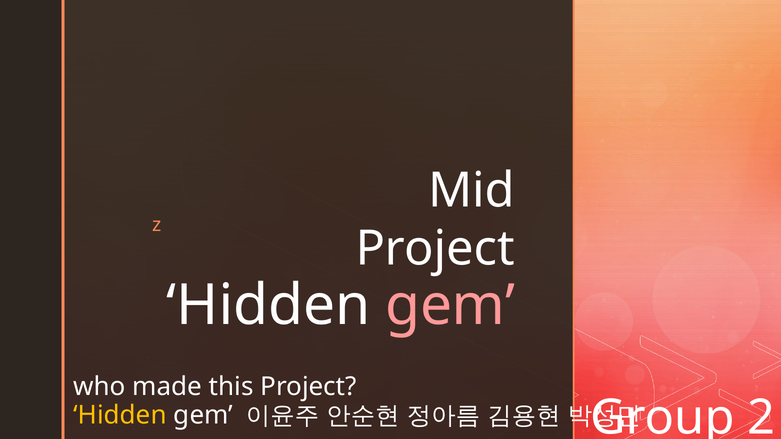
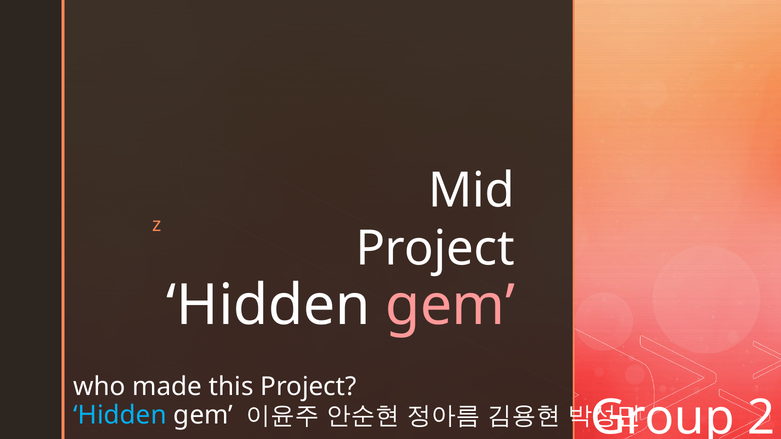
Hidden at (120, 415) colour: yellow -> light blue
